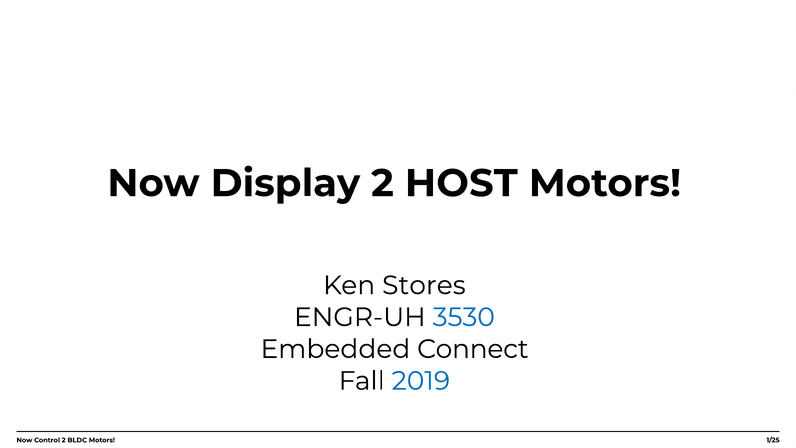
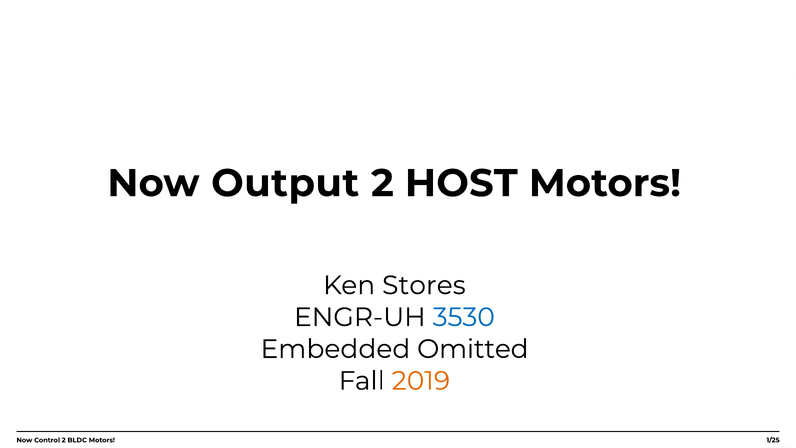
Display: Display -> Output
Connect: Connect -> Omitted
2019 colour: blue -> orange
